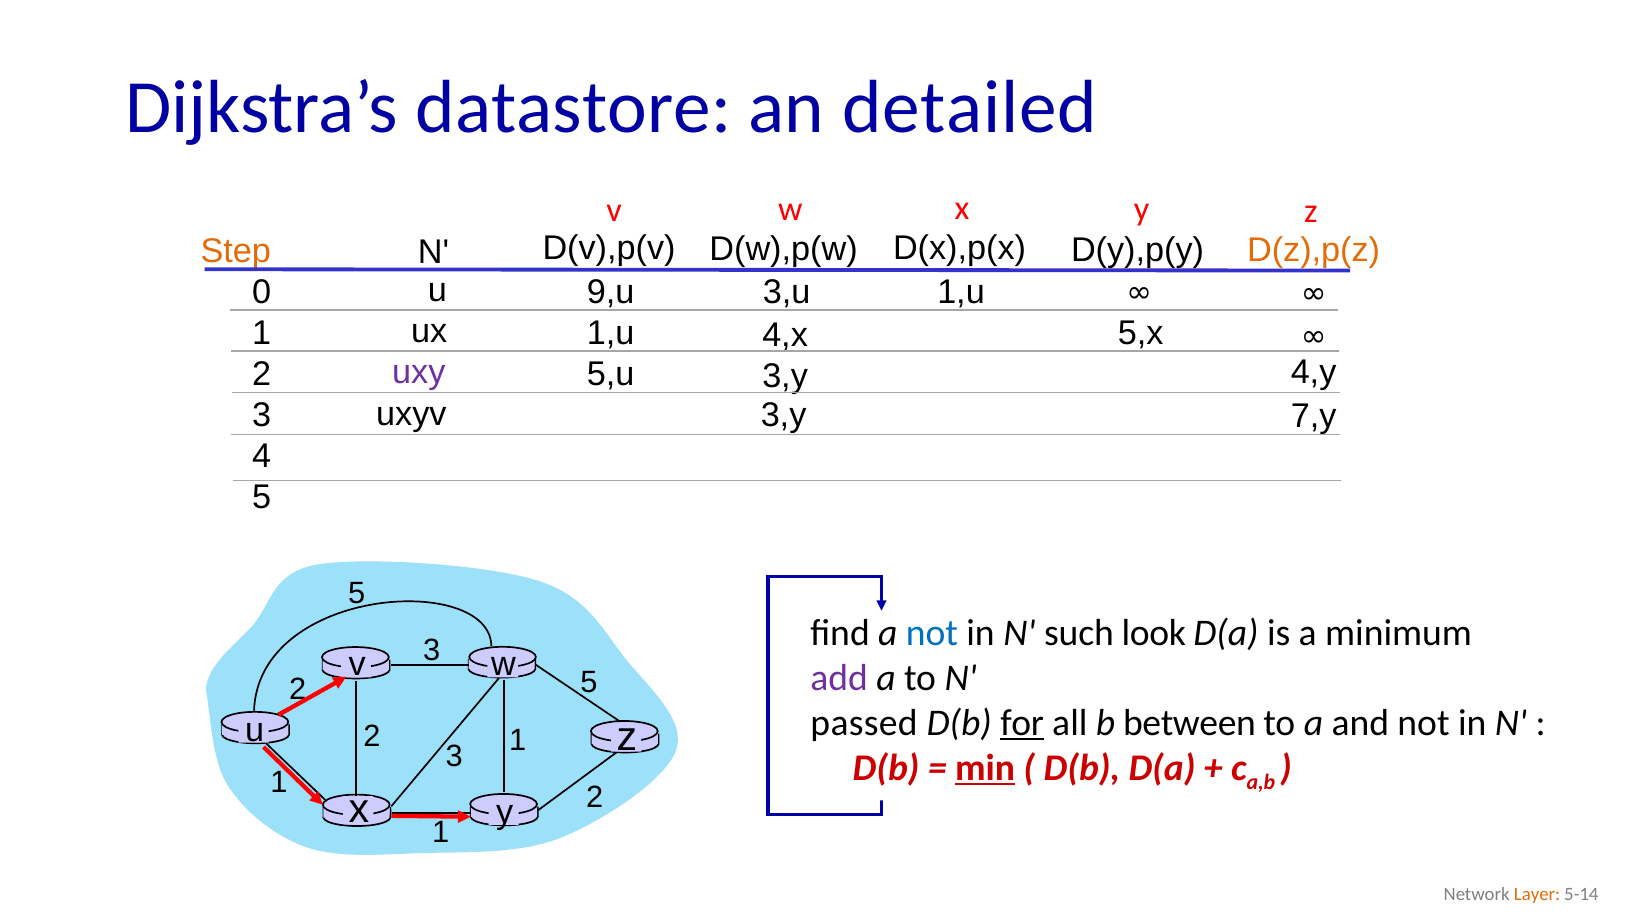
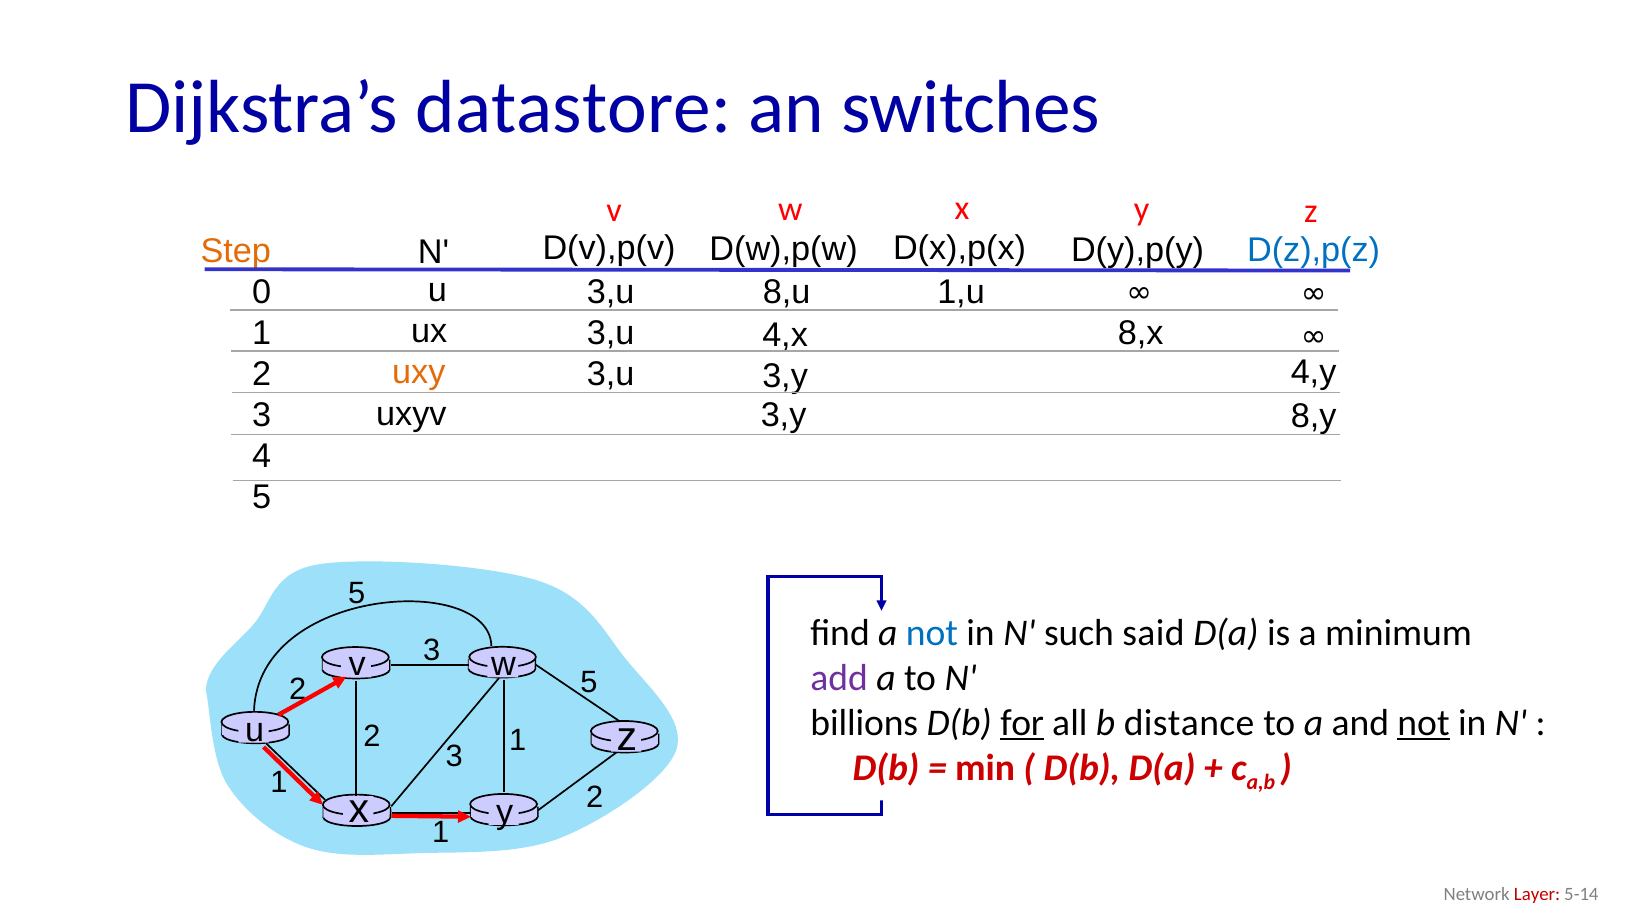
detailed: detailed -> switches
D(z),p(z colour: orange -> blue
3,u: 3,u -> 8,u
9,u at (611, 292): 9,u -> 3,u
1,u at (611, 333): 1,u -> 3,u
5,x: 5,x -> 8,x
uxy colour: purple -> orange
5,u at (611, 374): 5,u -> 3,u
7,y: 7,y -> 8,y
look: look -> said
passed: passed -> billions
between: between -> distance
not at (1423, 723) underline: none -> present
min underline: present -> none
Layer colour: orange -> red
